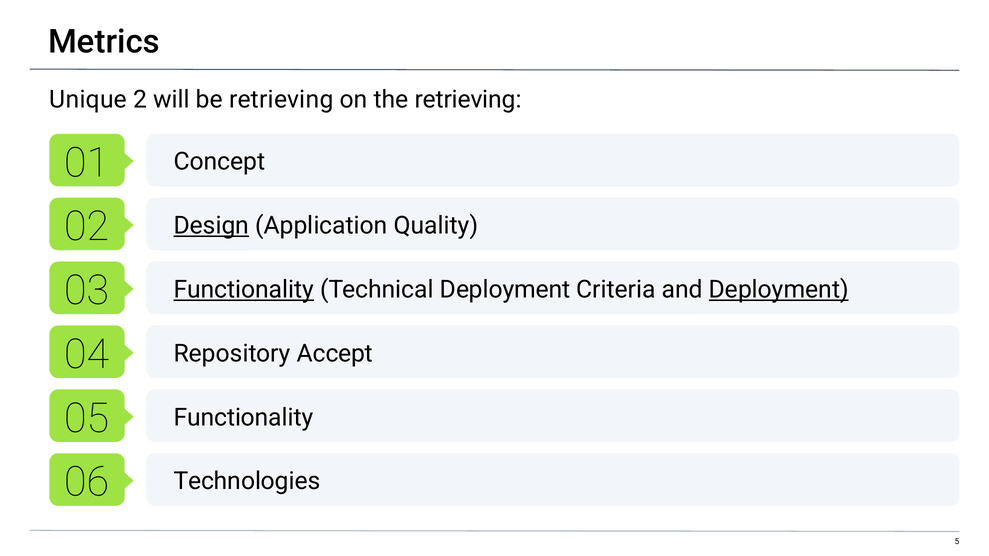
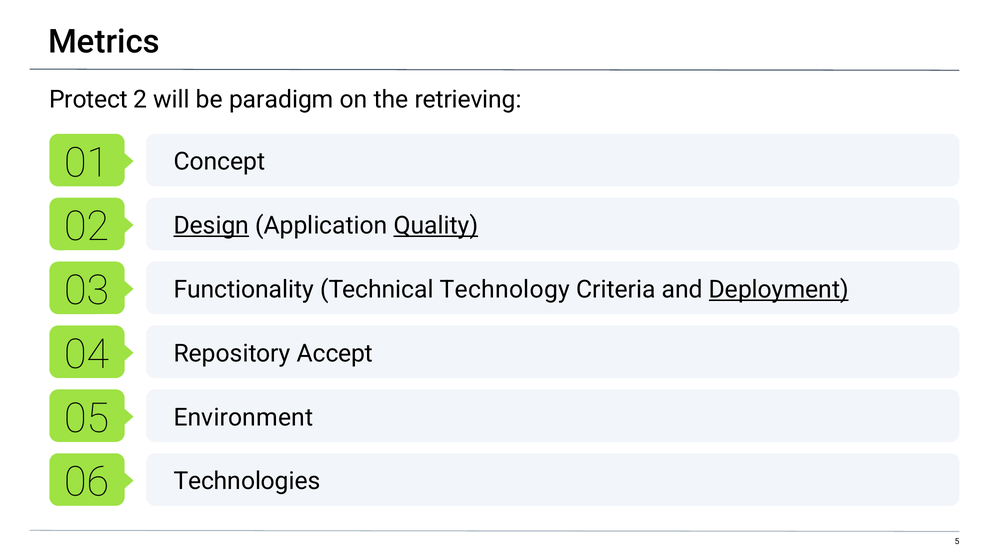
Unique: Unique -> Protect
be retrieving: retrieving -> paradigm
Quality underline: none -> present
Functionality at (244, 290) underline: present -> none
Technical Deployment: Deployment -> Technology
Functionality at (243, 418): Functionality -> Environment
